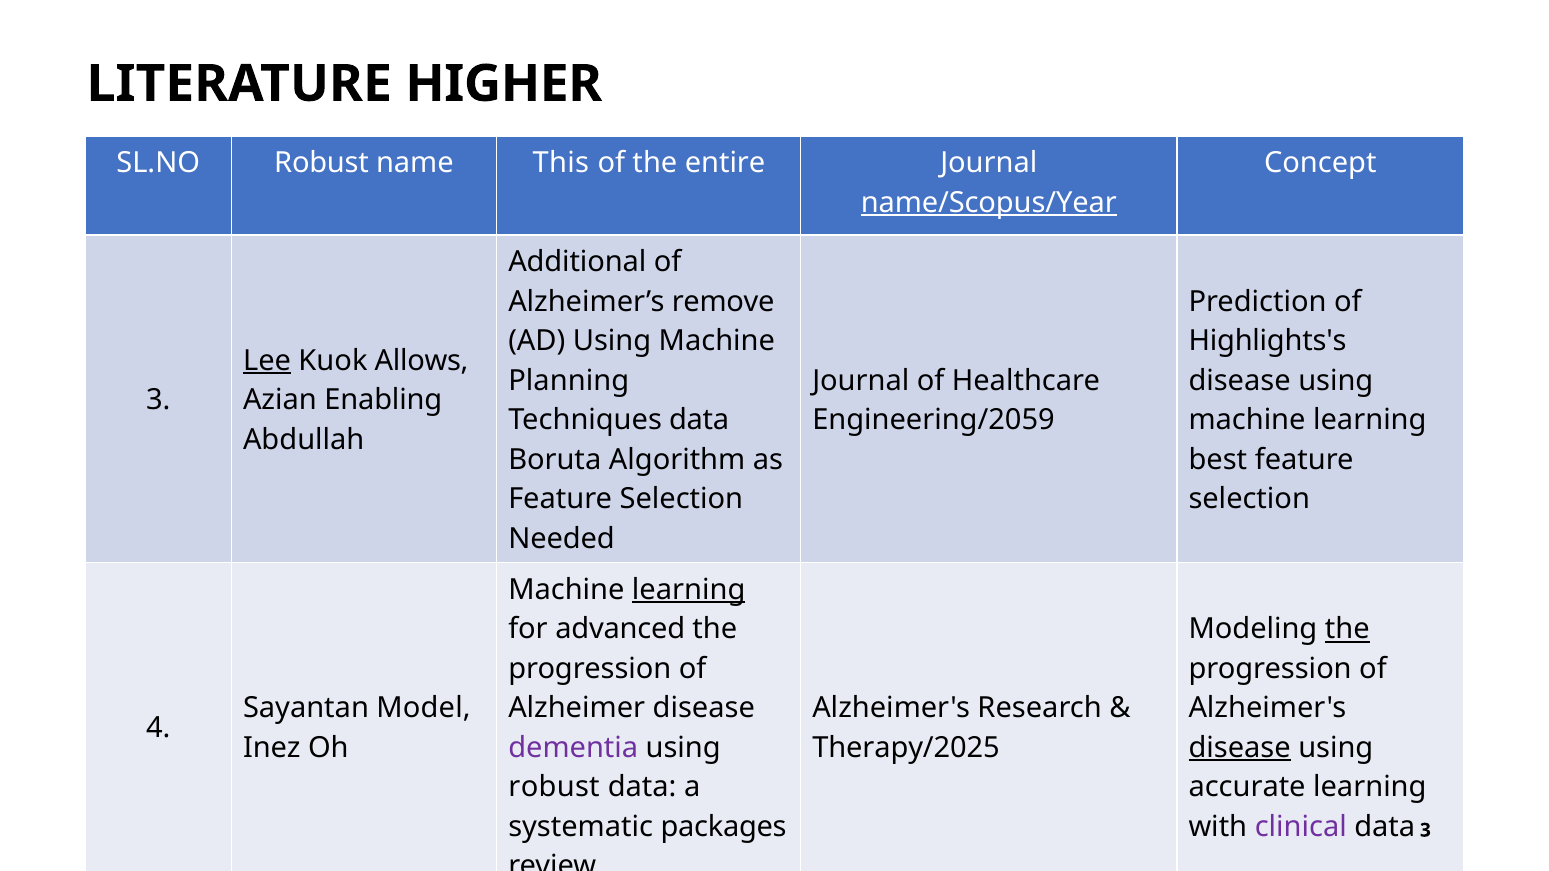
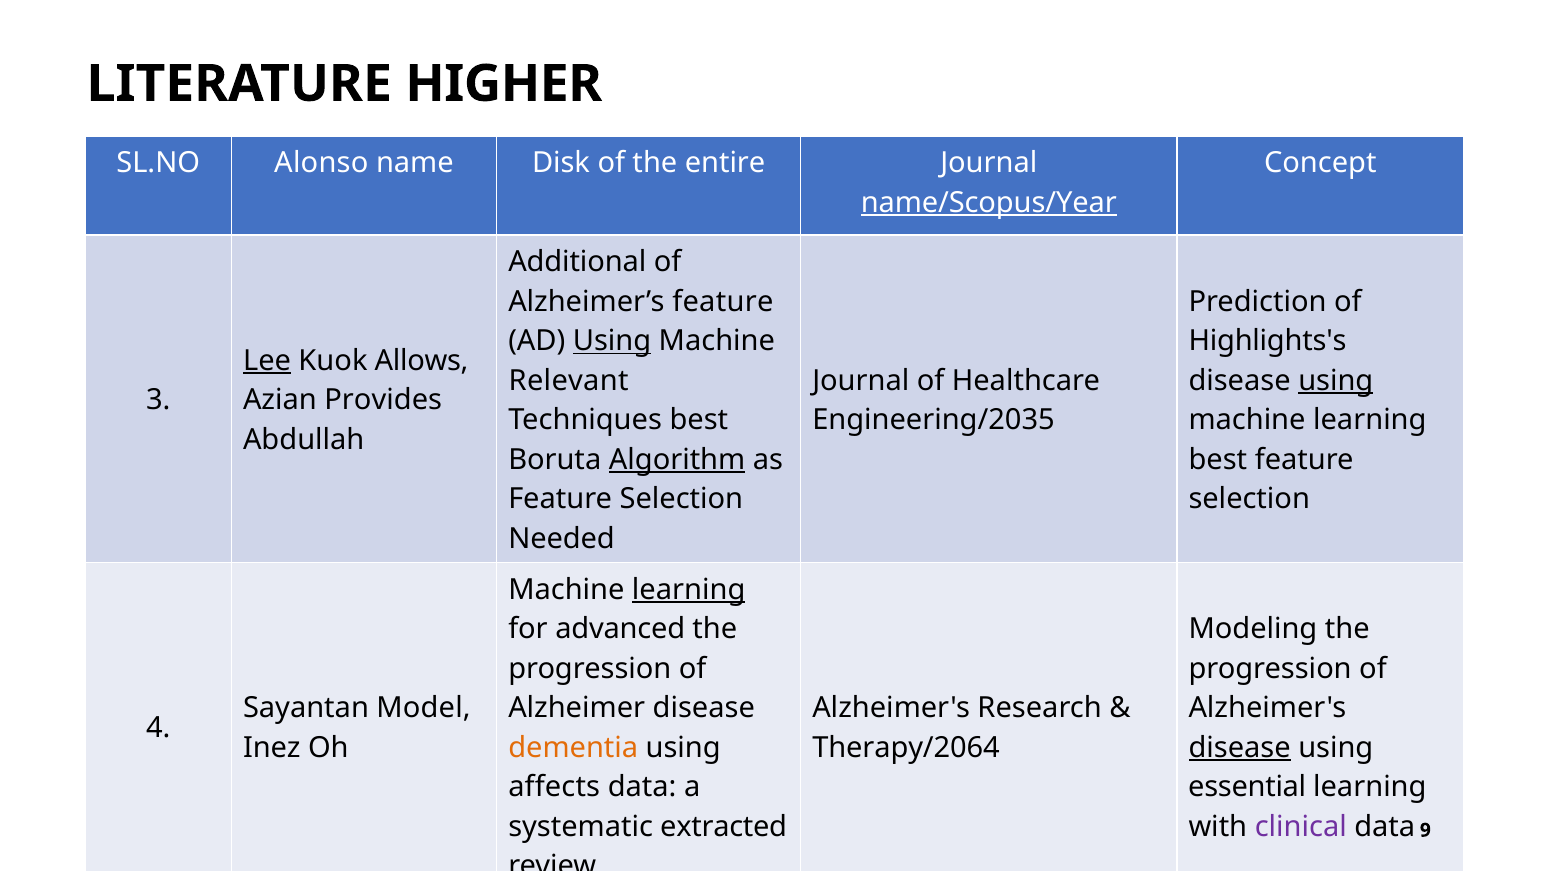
SL.NO Robust: Robust -> Alonso
This: This -> Disk
Alzheimer’s remove: remove -> feature
Using at (612, 341) underline: none -> present
Planning: Planning -> Relevant
using at (1336, 381) underline: none -> present
Enabling: Enabling -> Provides
Techniques data: data -> best
Engineering/2059: Engineering/2059 -> Engineering/2035
Algorithm underline: none -> present
the at (1347, 629) underline: present -> none
dementia colour: purple -> orange
Therapy/2025: Therapy/2025 -> Therapy/2064
robust at (554, 787): robust -> affects
accurate: accurate -> essential
packages: packages -> extracted
data 3: 3 -> 9
